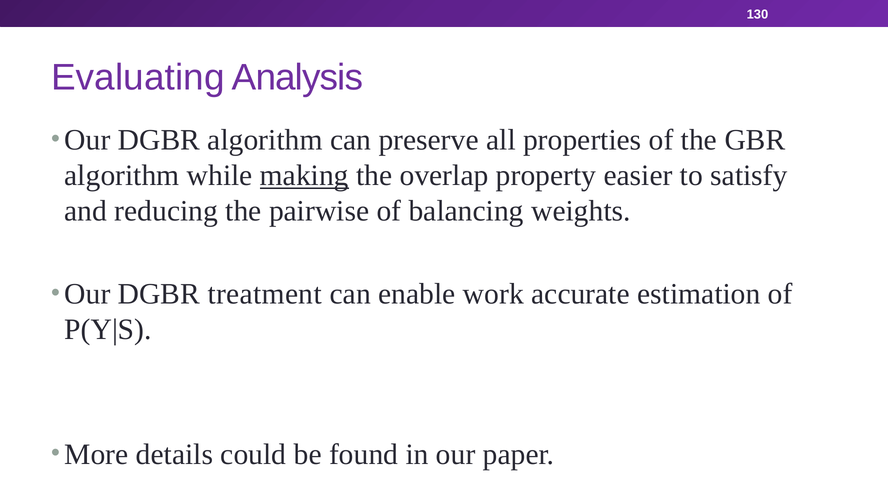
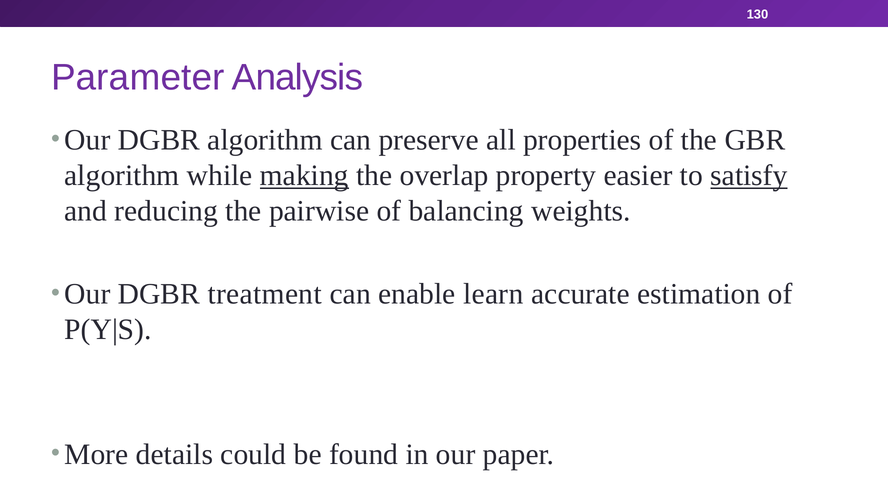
Evaluating: Evaluating -> Parameter
satisfy underline: none -> present
work: work -> learn
